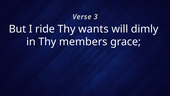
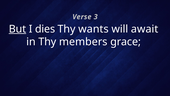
But underline: none -> present
ride: ride -> dies
dimly: dimly -> await
